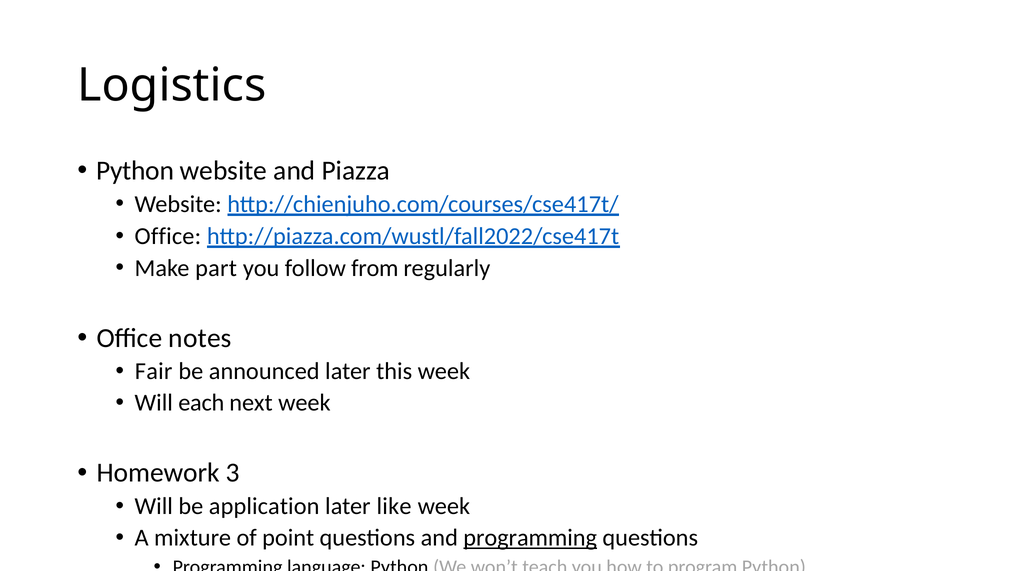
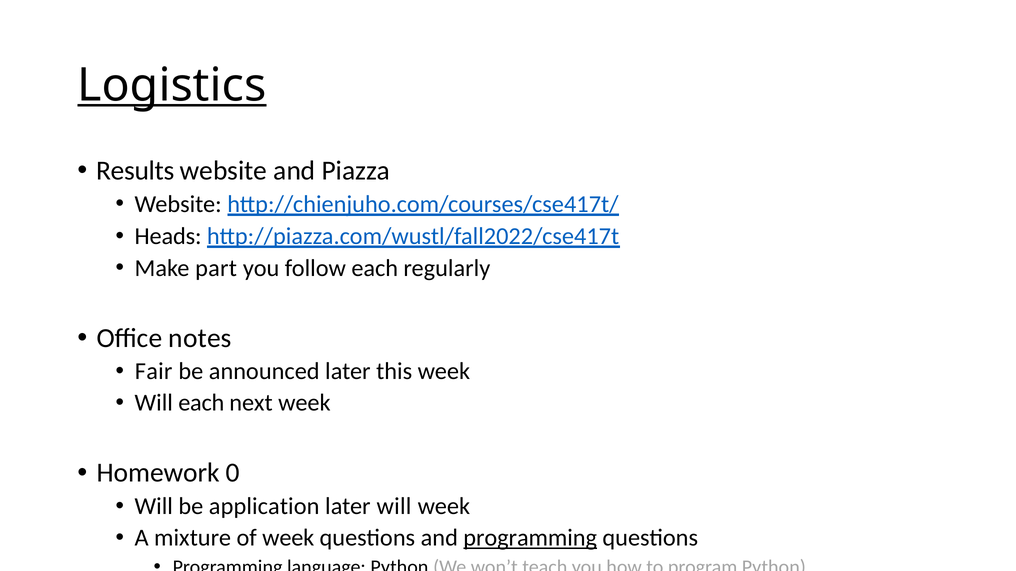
Logistics underline: none -> present
Python at (135, 171): Python -> Results
Office at (168, 237): Office -> Heads
follow from: from -> each
3: 3 -> 0
later like: like -> will
of point: point -> week
